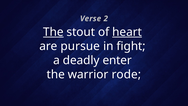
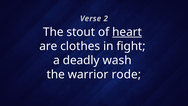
The at (53, 32) underline: present -> none
pursue: pursue -> clothes
enter: enter -> wash
